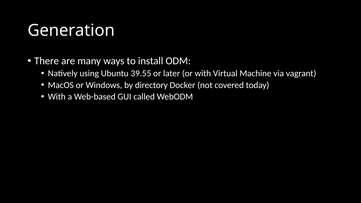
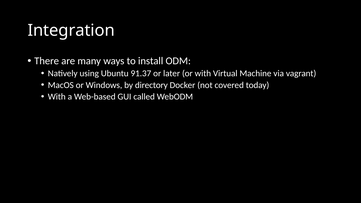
Generation: Generation -> Integration
39.55: 39.55 -> 91.37
